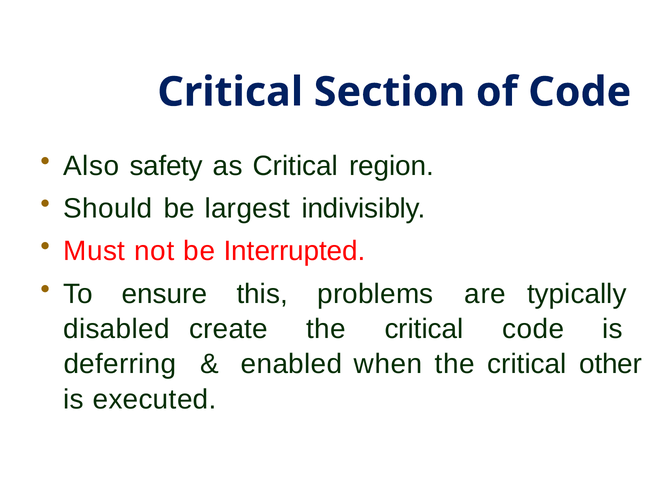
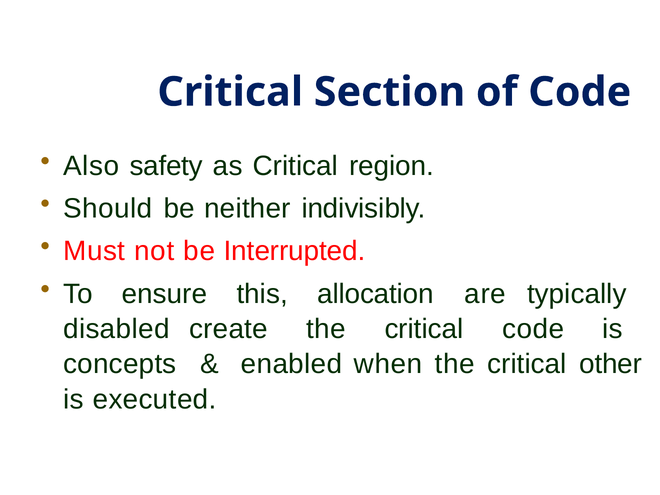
largest: largest -> neither
problems: problems -> allocation
deferring: deferring -> concepts
